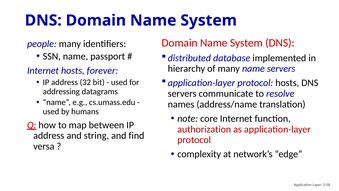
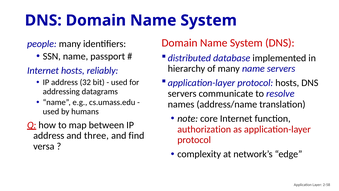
forever: forever -> reliably
string: string -> three
